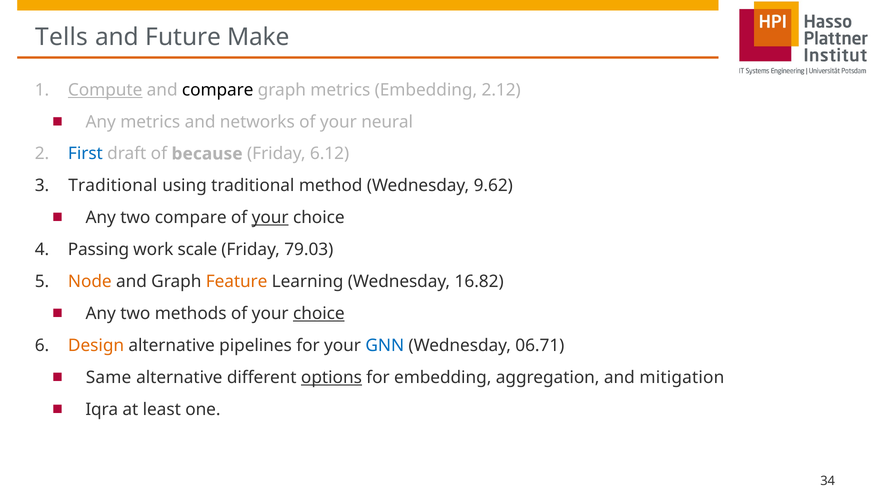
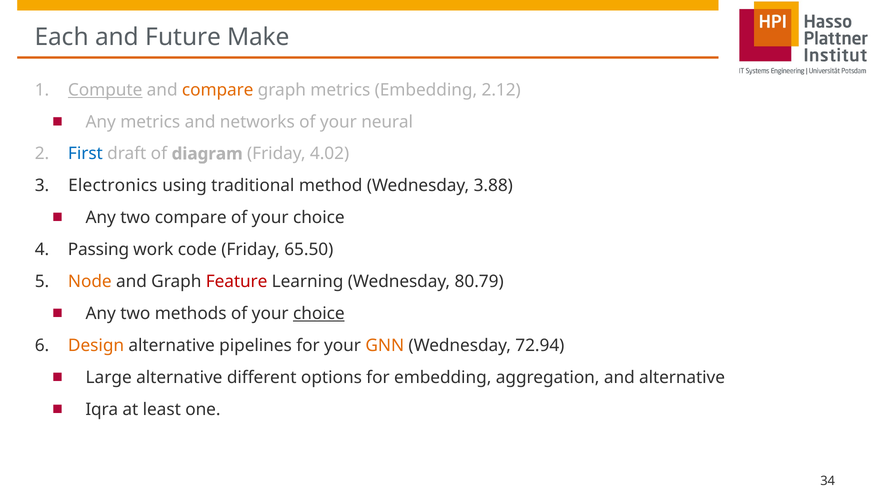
Tells: Tells -> Each
compare at (218, 90) colour: black -> orange
because: because -> diagram
6.12: 6.12 -> 4.02
Traditional at (113, 186): Traditional -> Electronics
9.62: 9.62 -> 3.88
your at (270, 218) underline: present -> none
scale: scale -> code
79.03: 79.03 -> 65.50
Feature colour: orange -> red
16.82: 16.82 -> 80.79
GNN colour: blue -> orange
06.71: 06.71 -> 72.94
Same: Same -> Large
options underline: present -> none
and mitigation: mitigation -> alternative
